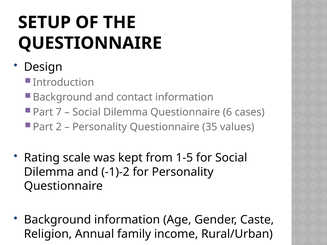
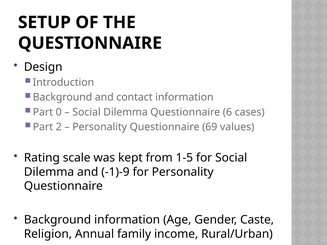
7: 7 -> 0
35: 35 -> 69
-1)-2: -1)-2 -> -1)-9
